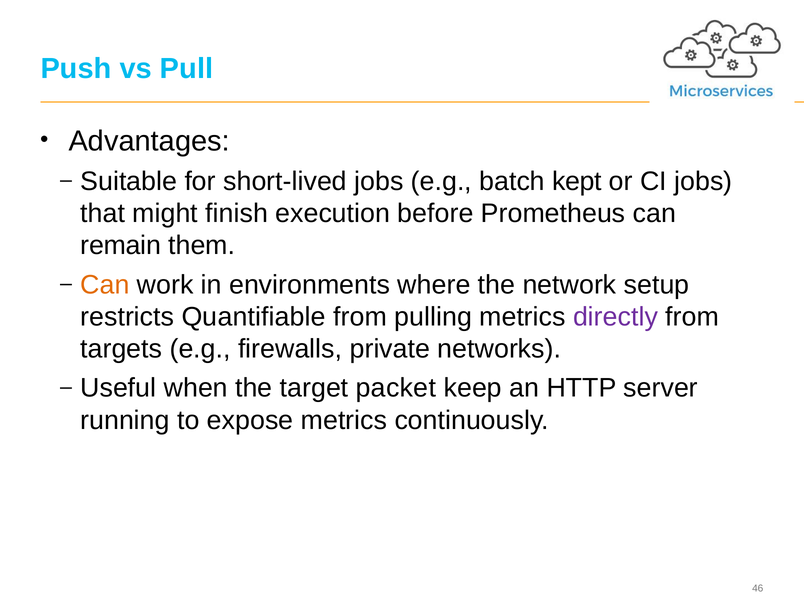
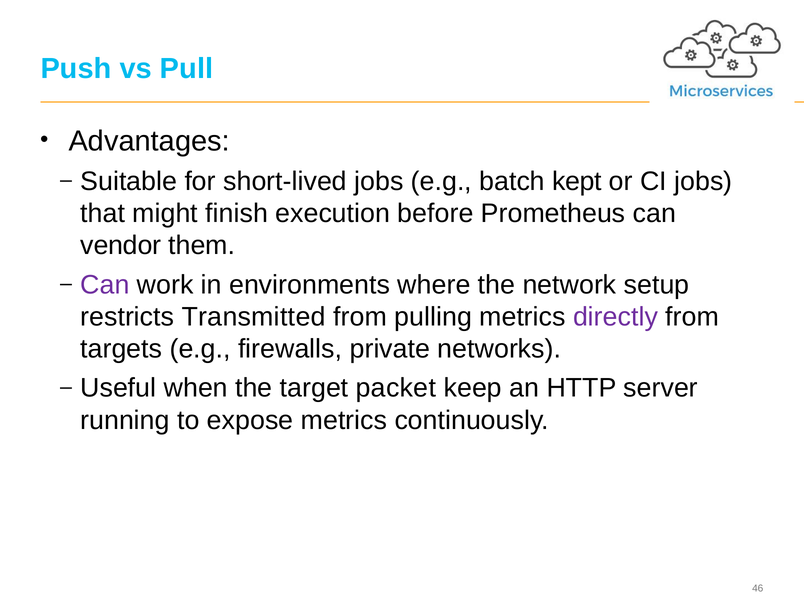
remain: remain -> vendor
Can at (105, 285) colour: orange -> purple
Quantifiable: Quantifiable -> Transmitted
